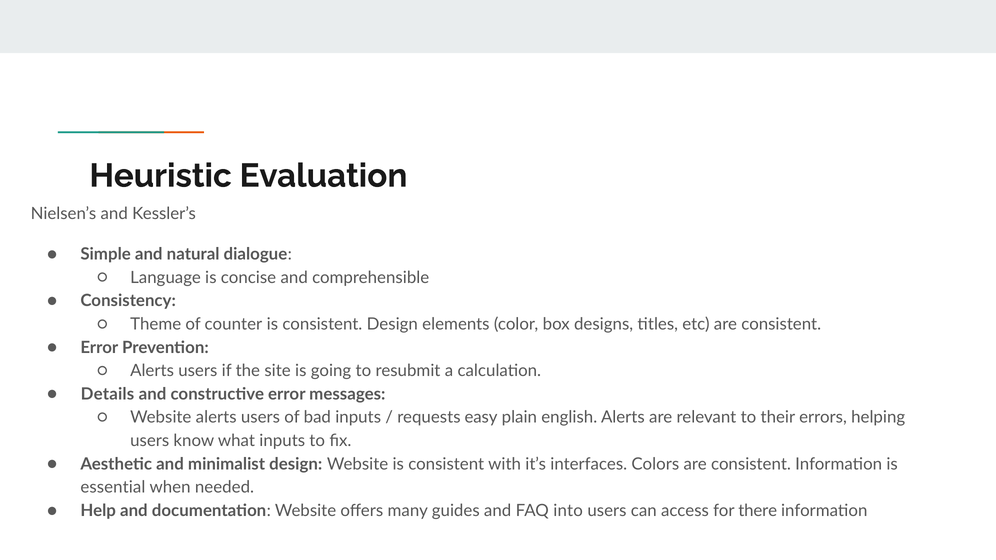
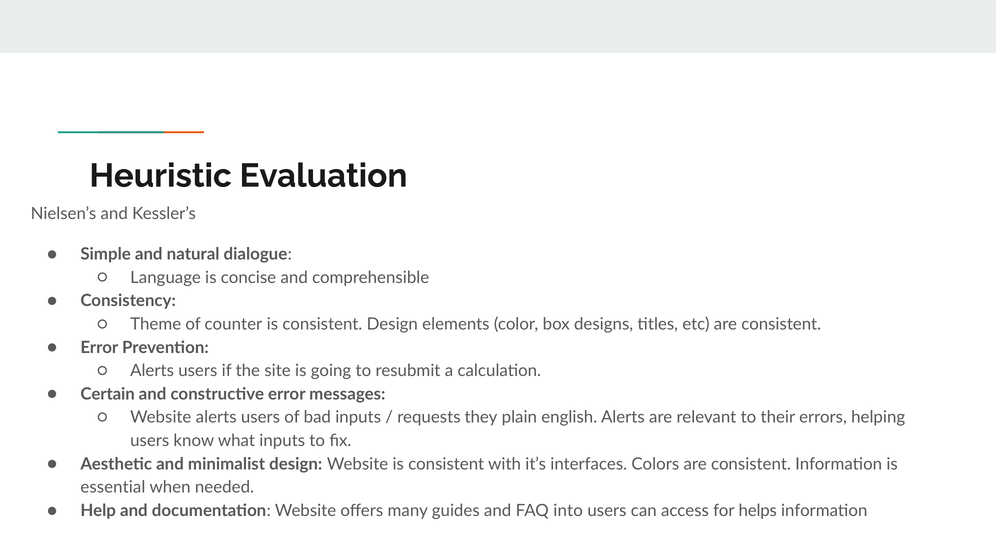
Details: Details -> Certain
easy: easy -> they
there: there -> helps
